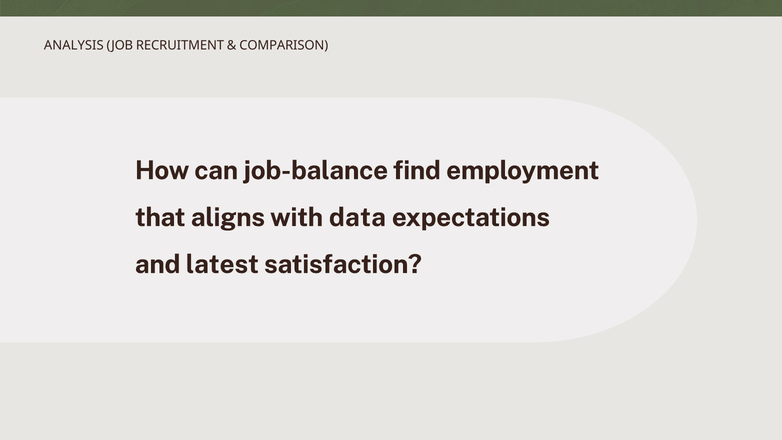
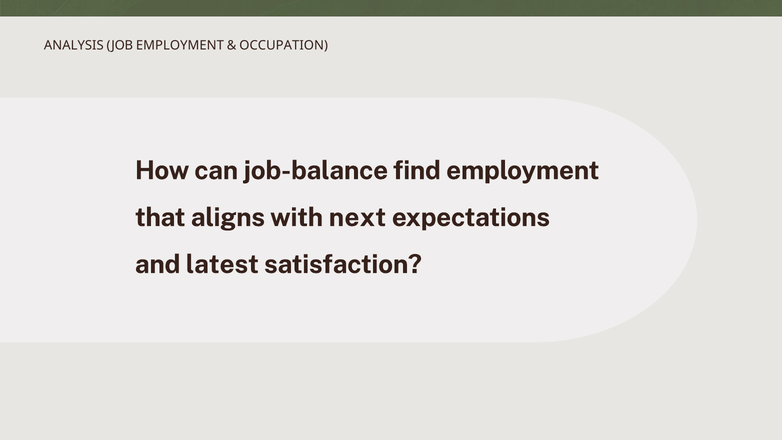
JOB RECRUITMENT: RECRUITMENT -> EMPLOYMENT
COMPARISON: COMPARISON -> OCCUPATION
data: data -> next
